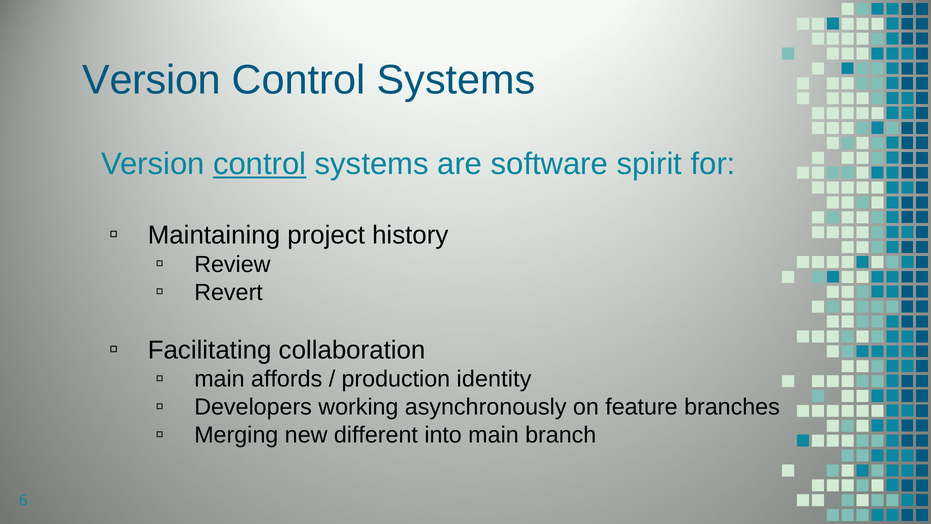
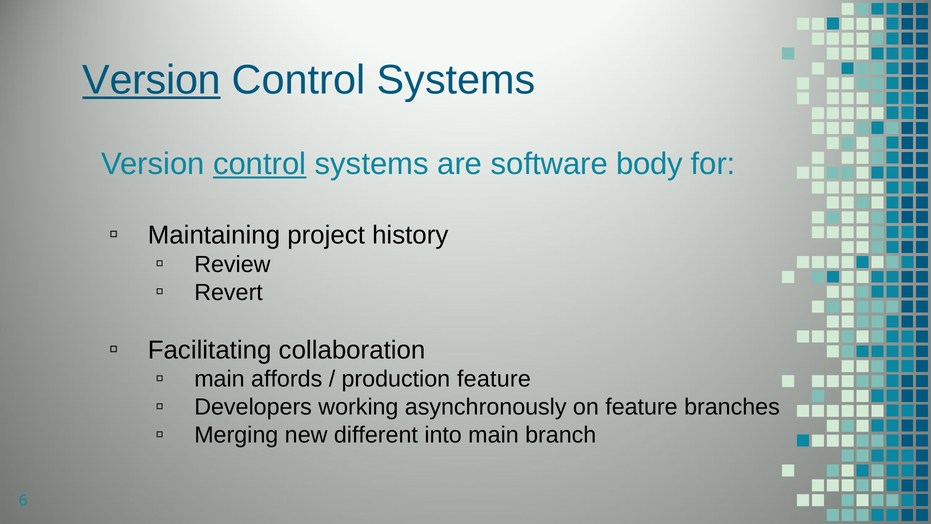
Version underline: none -> present
spirit: spirit -> body
production identity: identity -> feature
